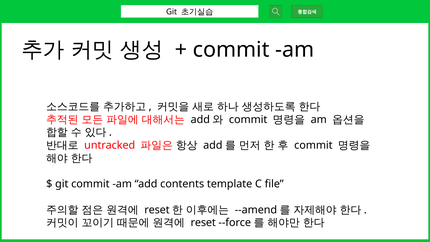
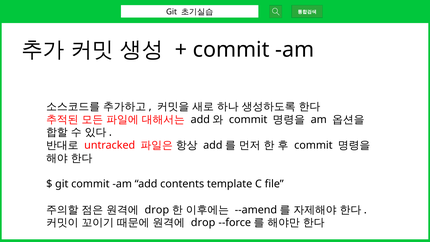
reset at (157, 210): reset -> drop
reset at (203, 223): reset -> drop
